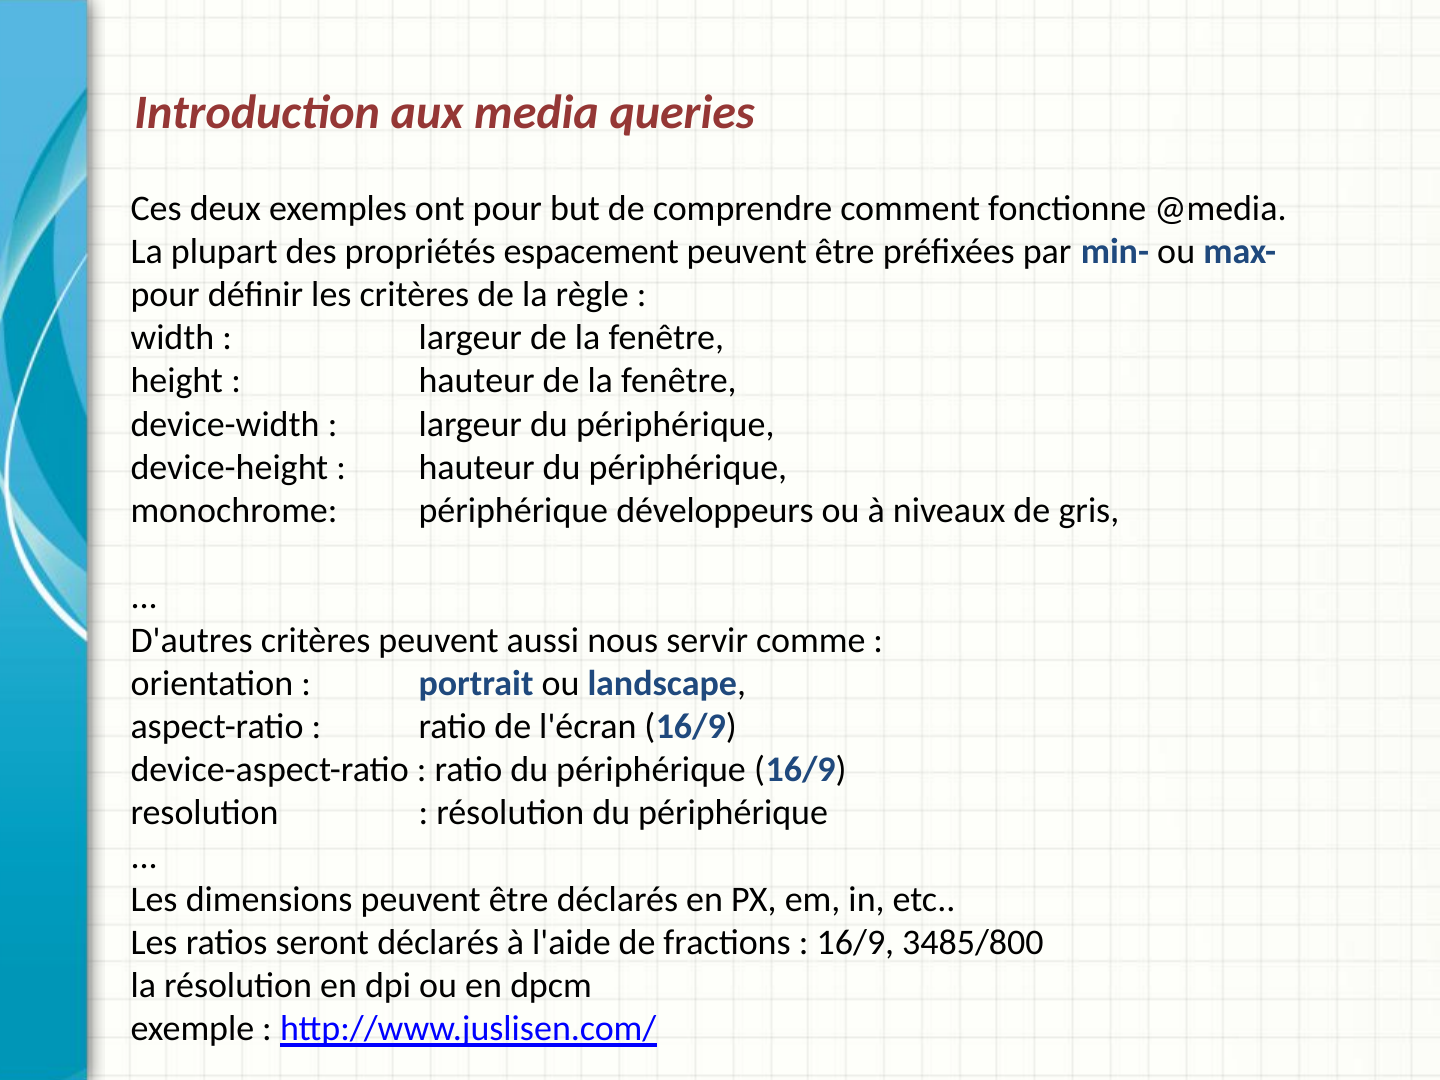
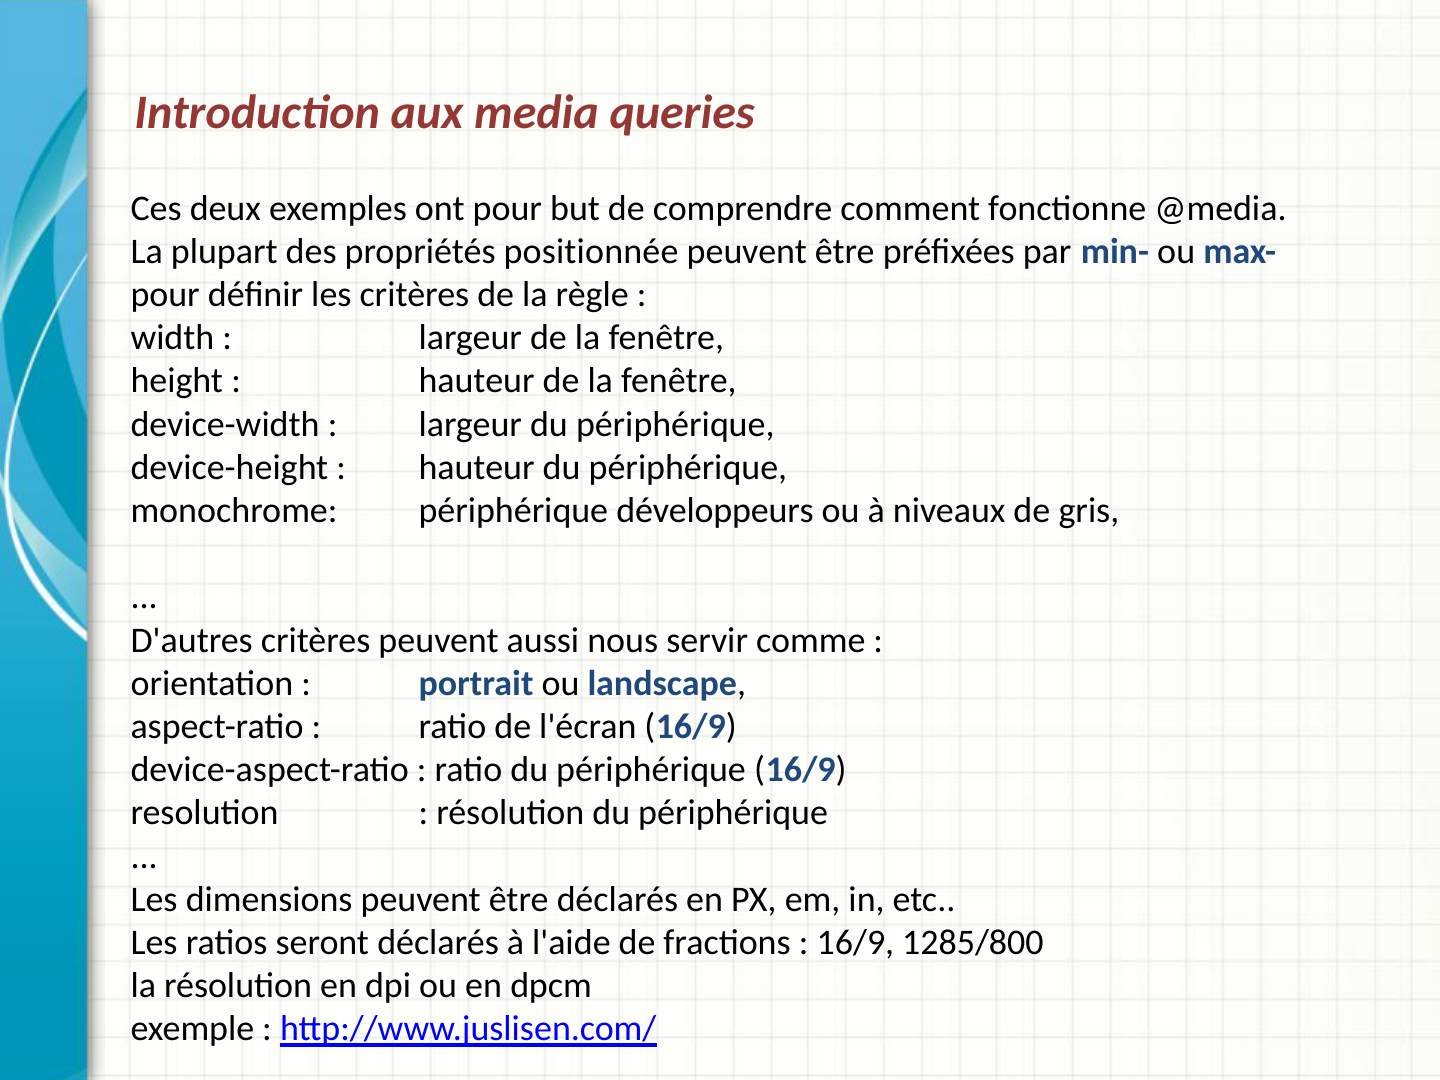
espacement: espacement -> positionnée
3485/800: 3485/800 -> 1285/800
